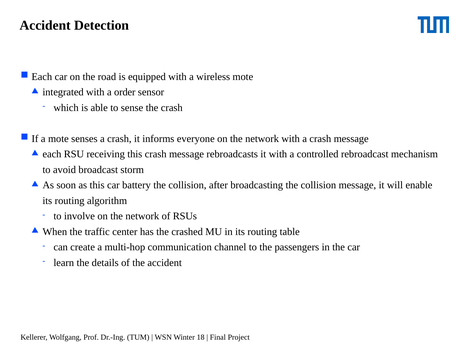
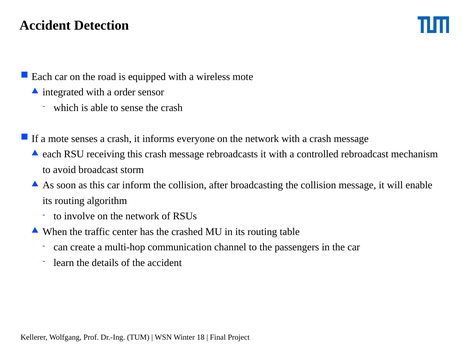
battery: battery -> inform
